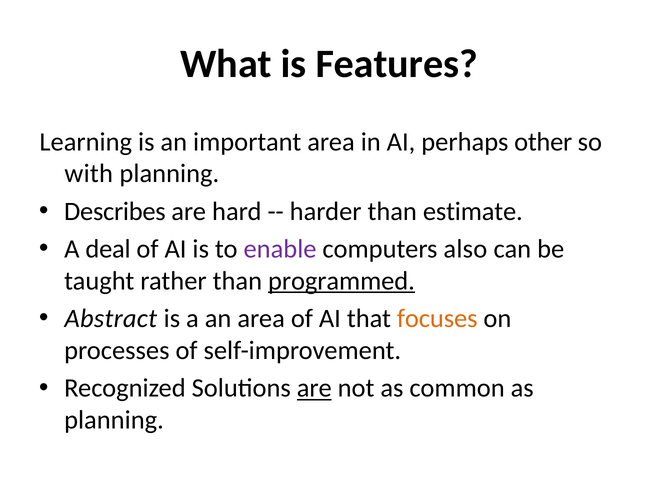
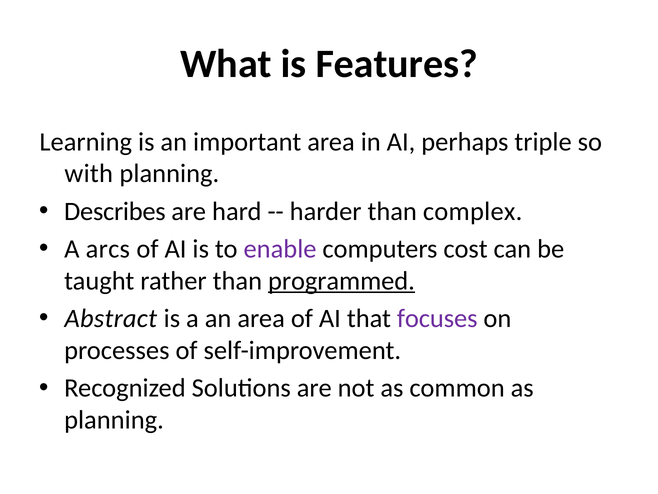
other: other -> triple
estimate: estimate -> complex
deal: deal -> arcs
also: also -> cost
focuses colour: orange -> purple
are at (314, 388) underline: present -> none
